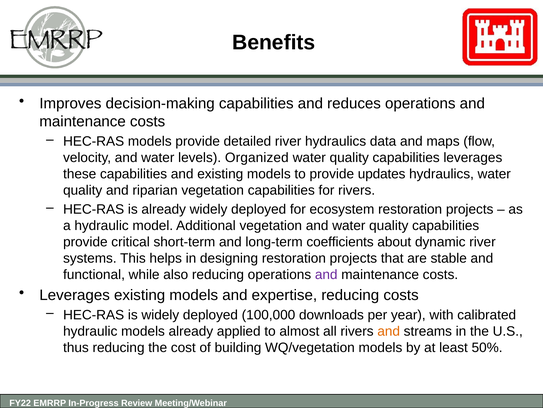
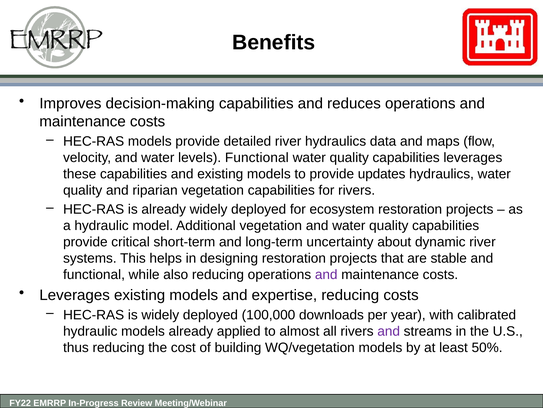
levels Organized: Organized -> Functional
coefficients: coefficients -> uncertainty
and at (389, 331) colour: orange -> purple
